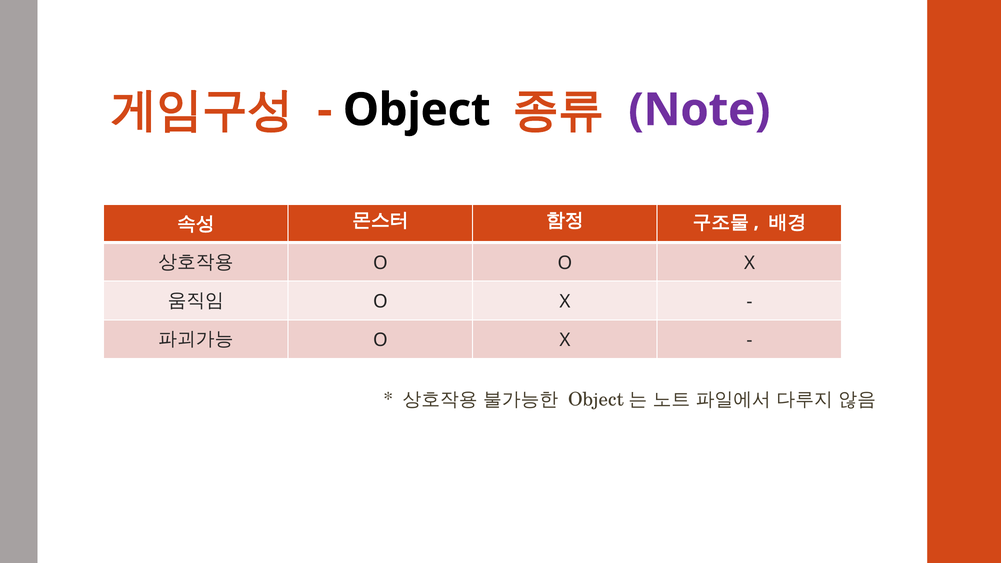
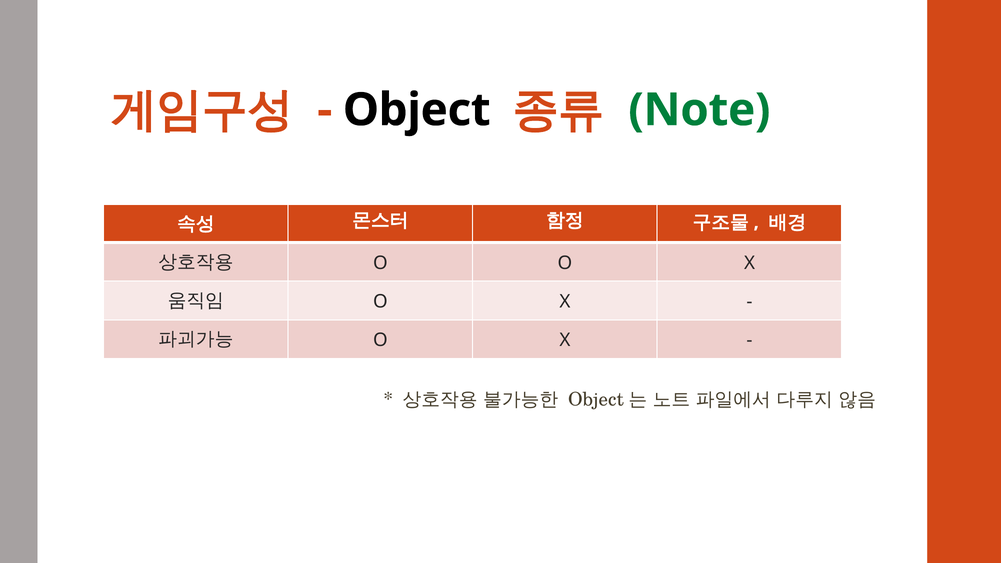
Note colour: purple -> green
